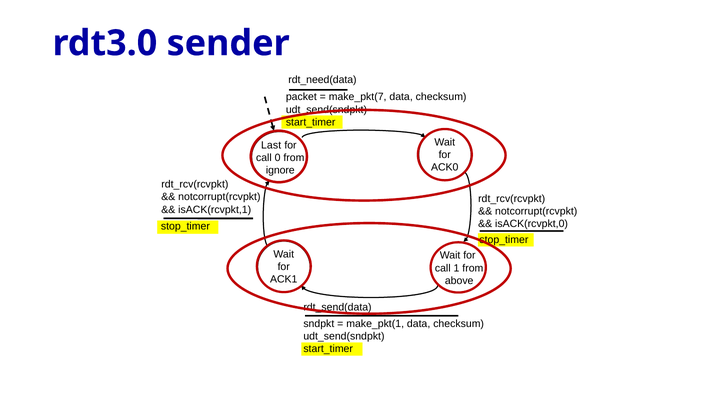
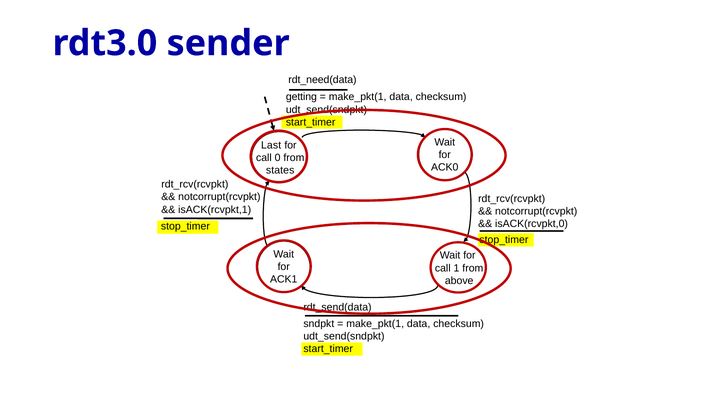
packet: packet -> getting
make_pkt(7 at (358, 97): make_pkt(7 -> make_pkt(1
ignore: ignore -> states
